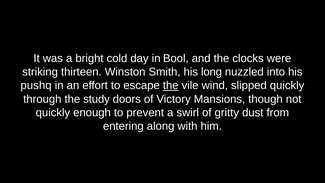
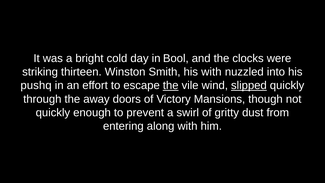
his long: long -> with
slipped underline: none -> present
study: study -> away
